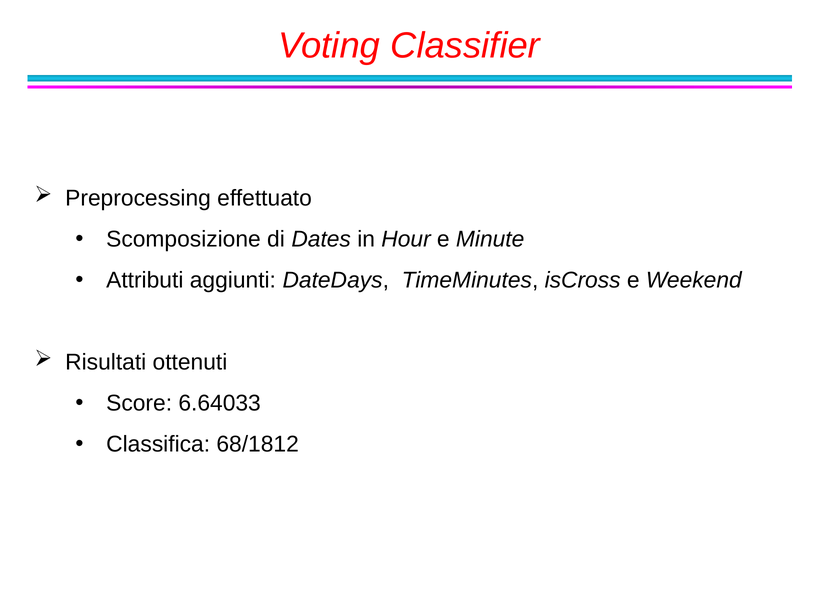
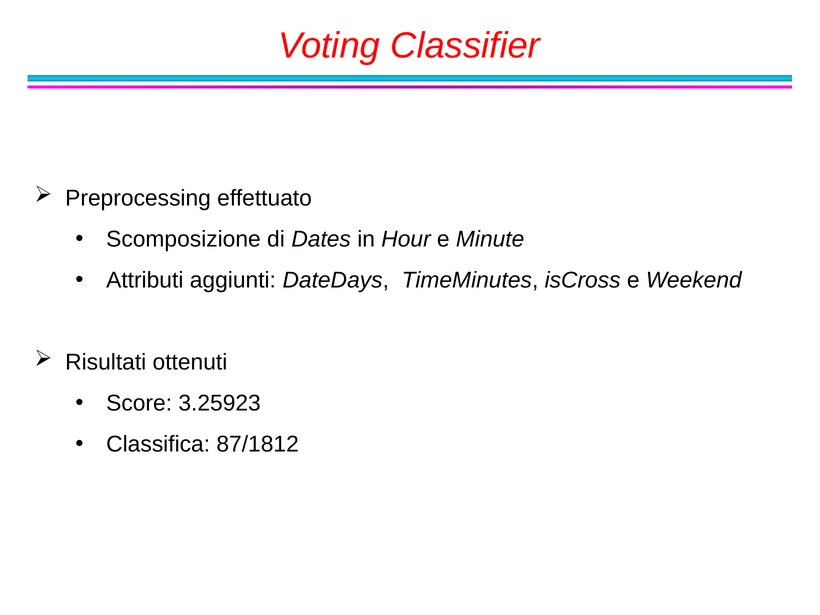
6.64033: 6.64033 -> 3.25923
68/1812: 68/1812 -> 87/1812
